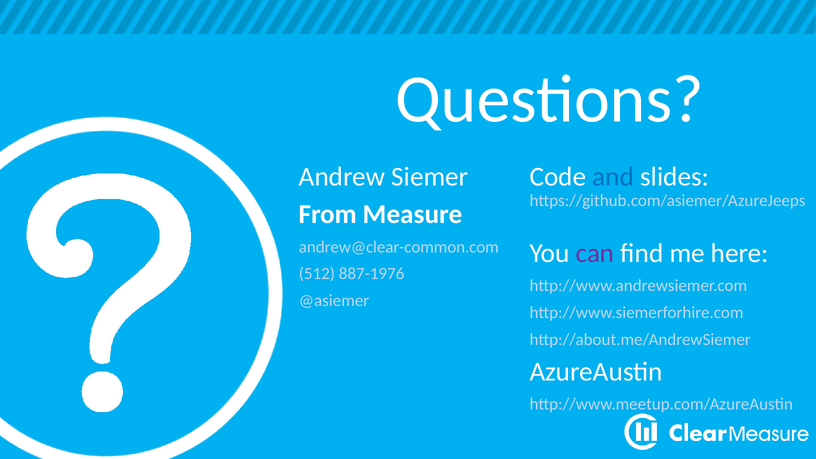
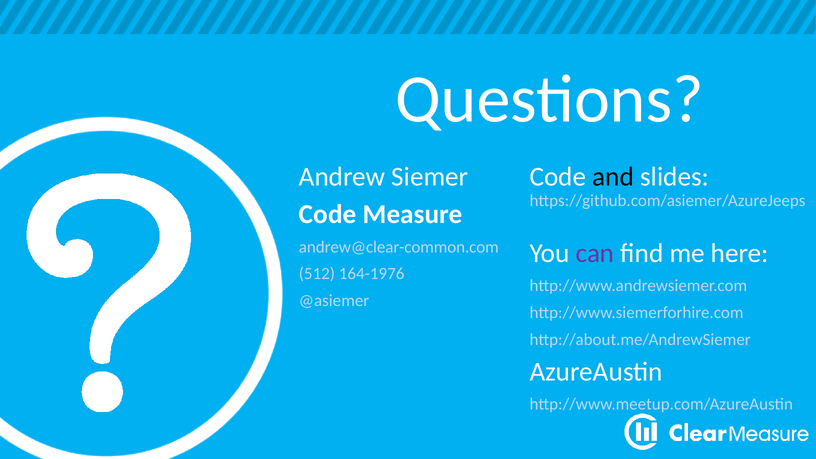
and colour: blue -> black
From at (328, 214): From -> Code
887-1976: 887-1976 -> 164-1976
